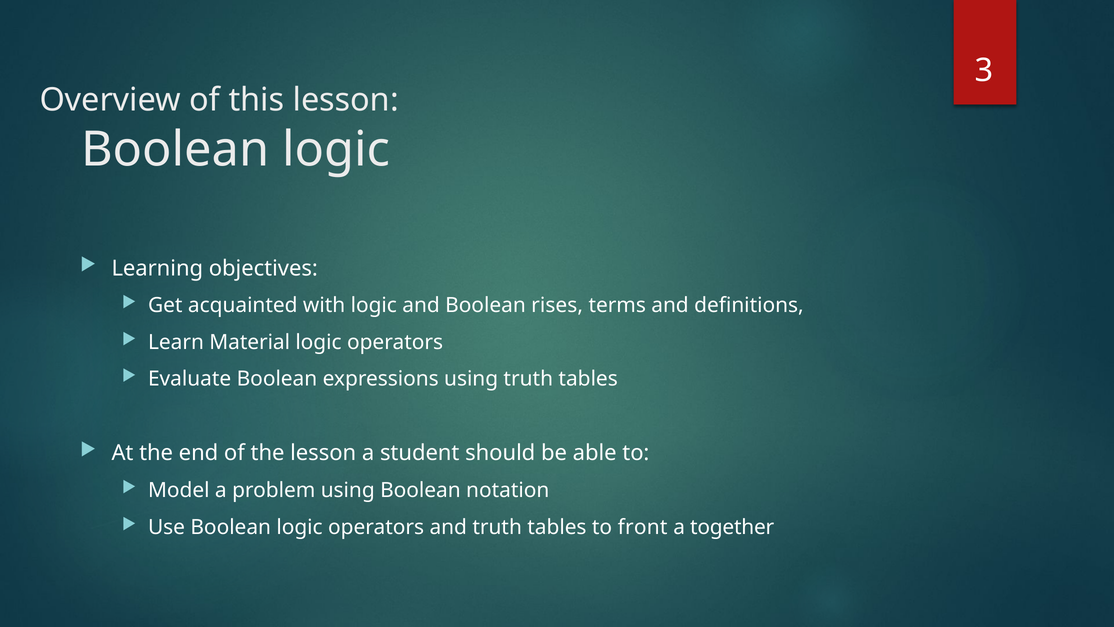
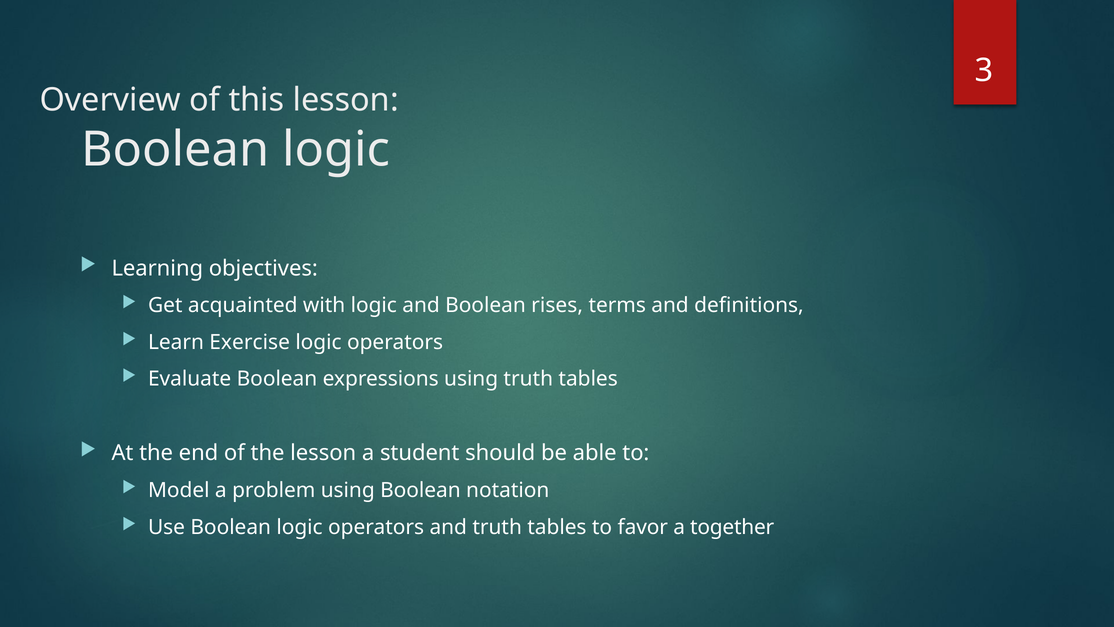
Material: Material -> Exercise
front: front -> favor
